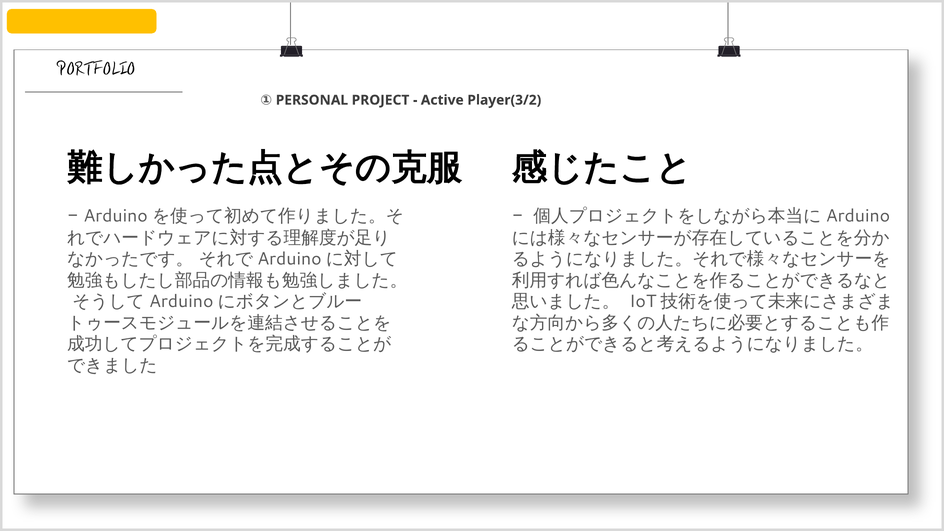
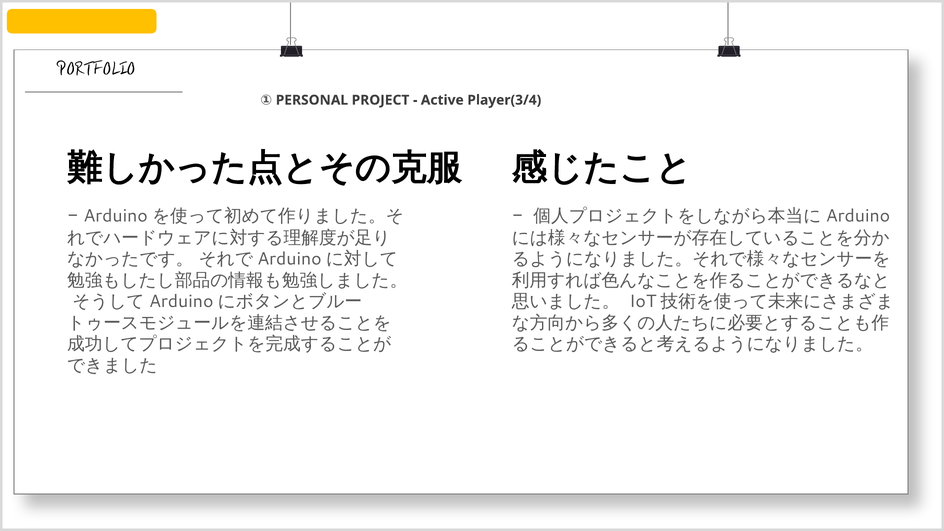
Player(3/2: Player(3/2 -> Player(3/4
